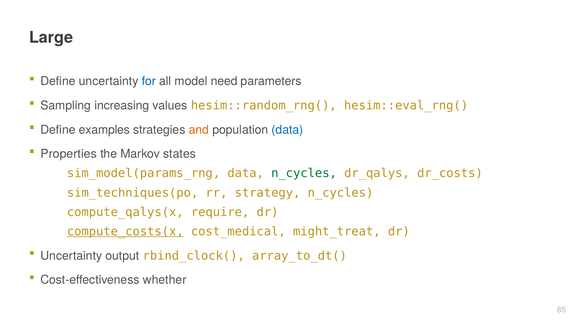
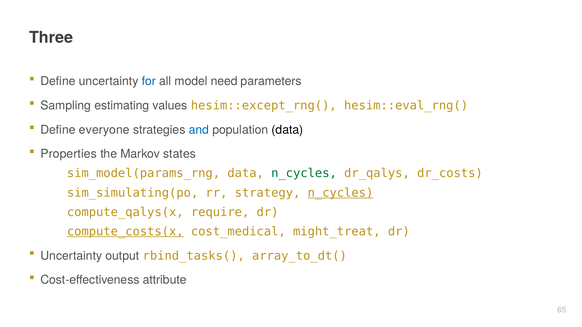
Large: Large -> Three
increasing: increasing -> estimating
hesim::random_rng(: hesim::random_rng( -> hesim::except_rng(
examples: examples -> everyone
and colour: orange -> blue
data at (287, 130) colour: blue -> black
sim_techniques(po: sim_techniques(po -> sim_simulating(po
n_cycles at (340, 193) underline: none -> present
rbind_clock(: rbind_clock( -> rbind_tasks(
whether: whether -> attribute
